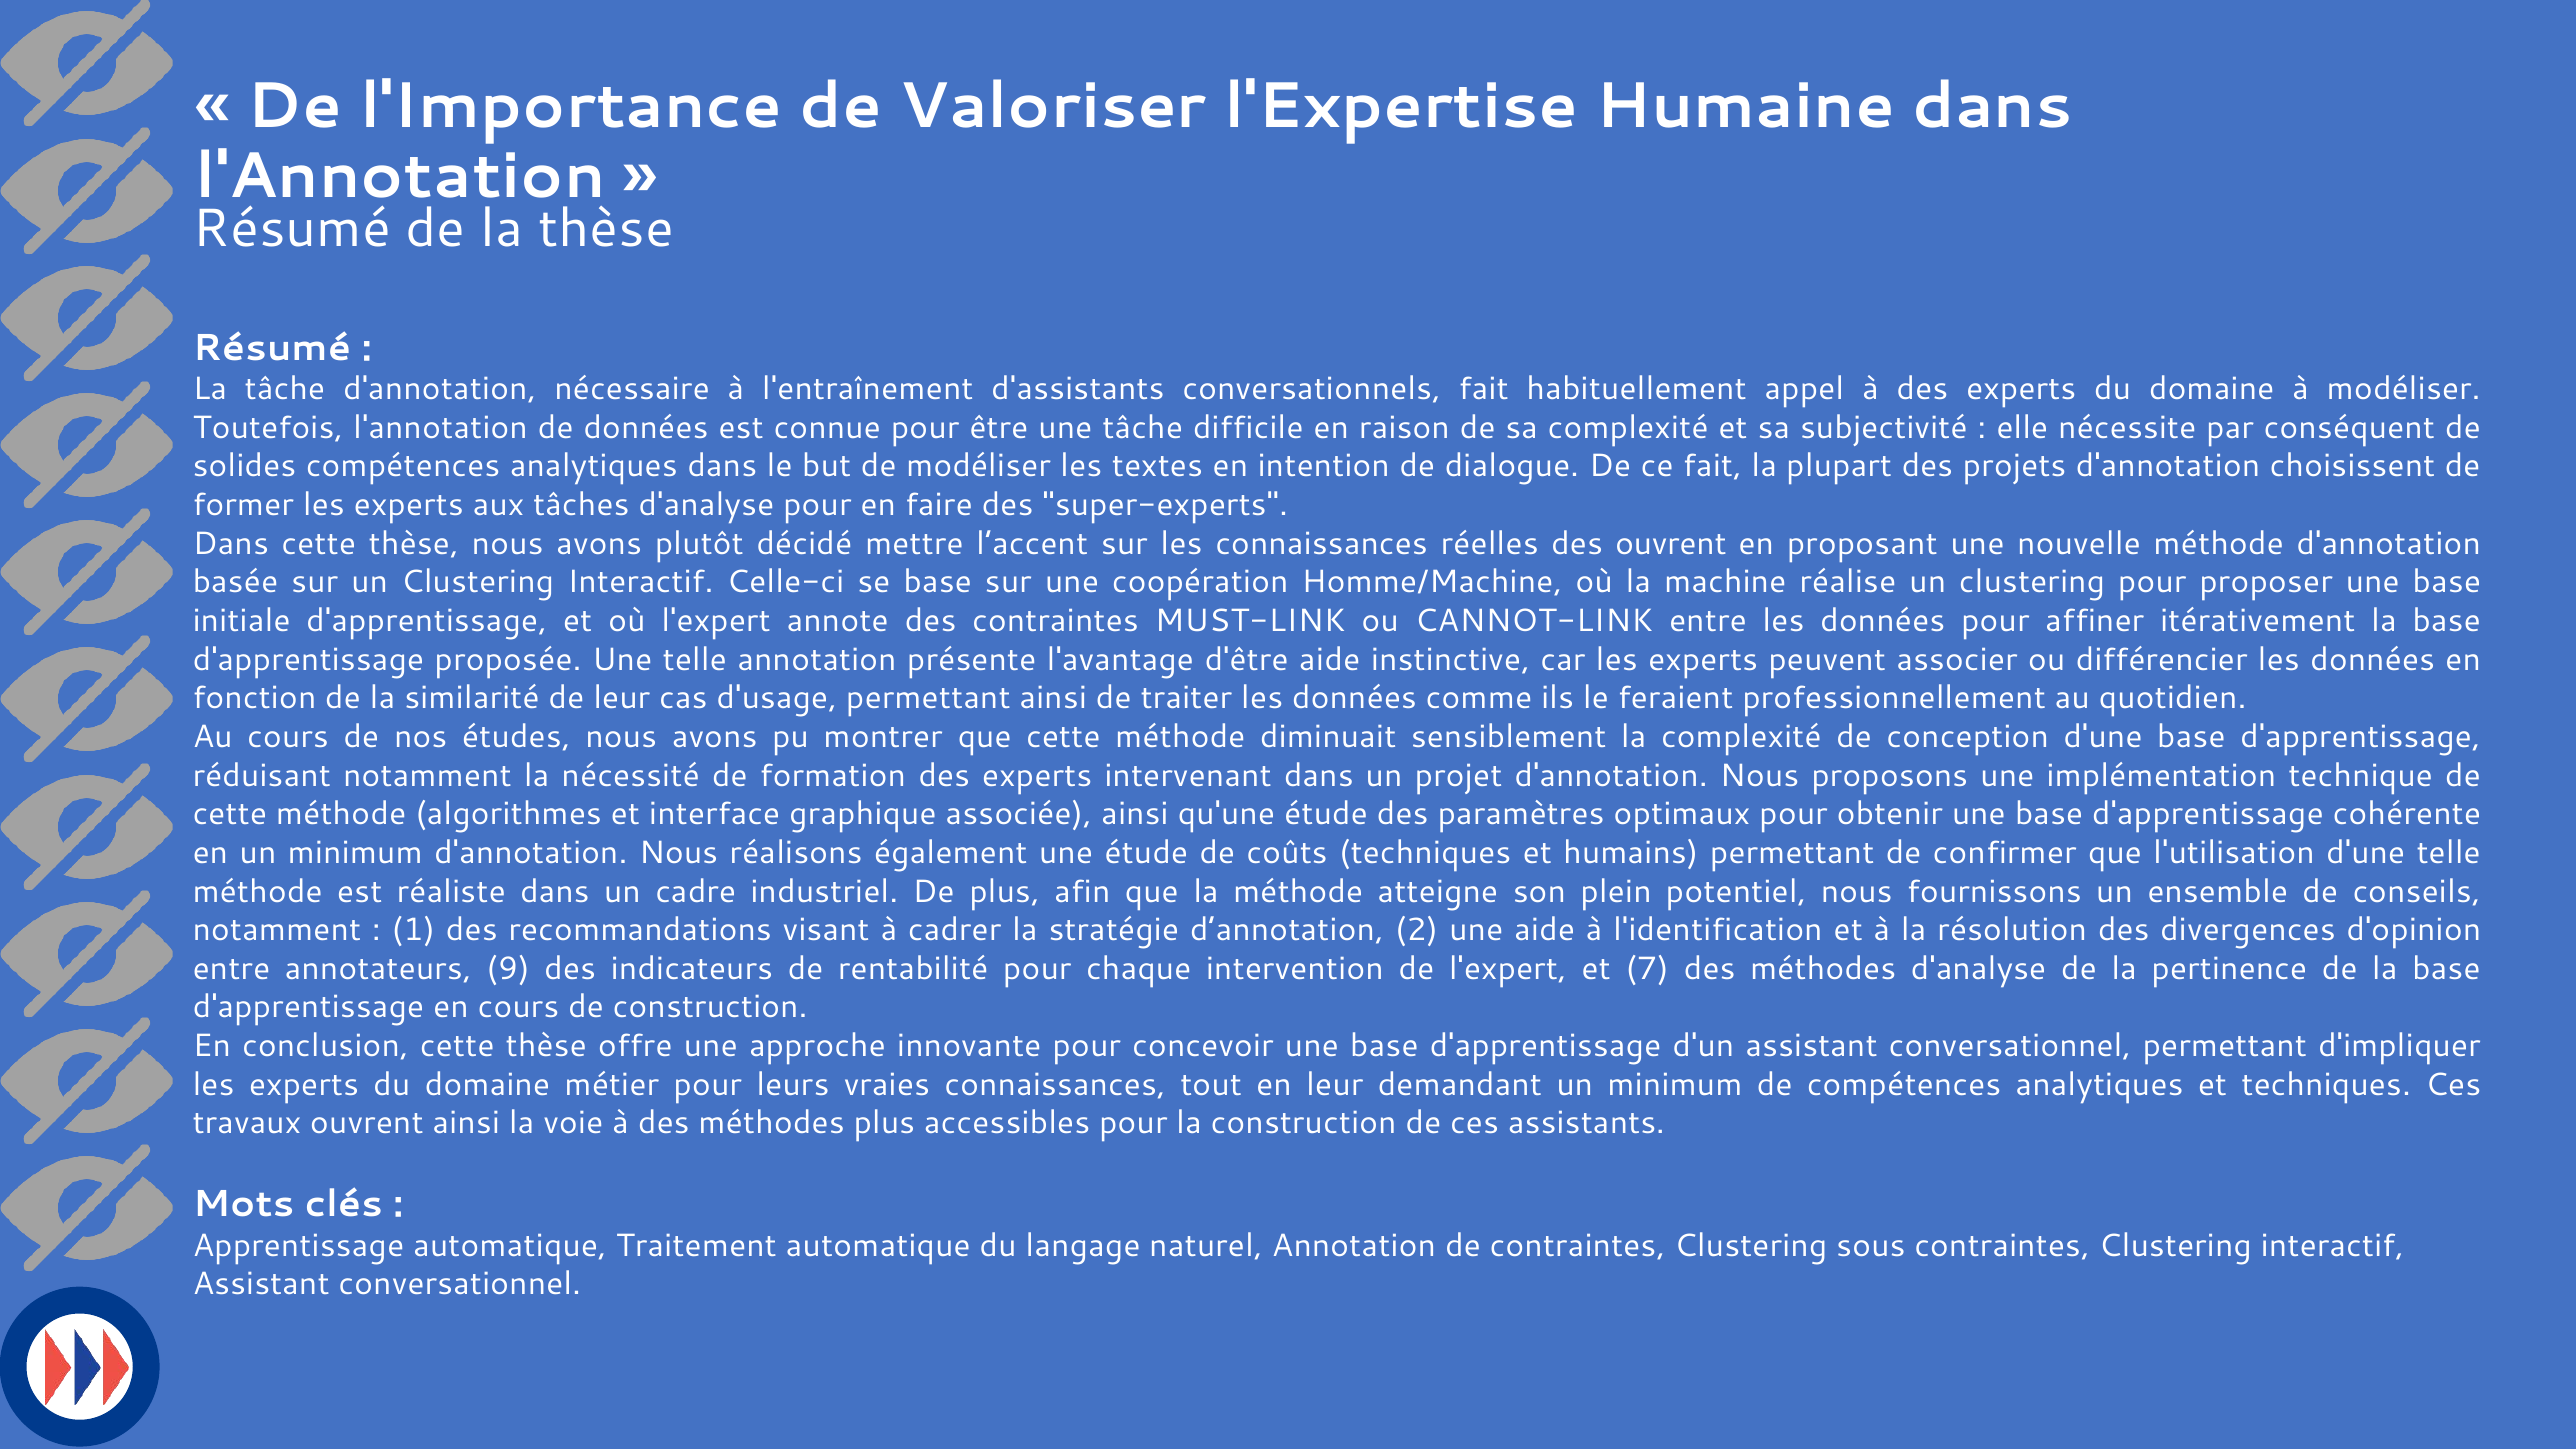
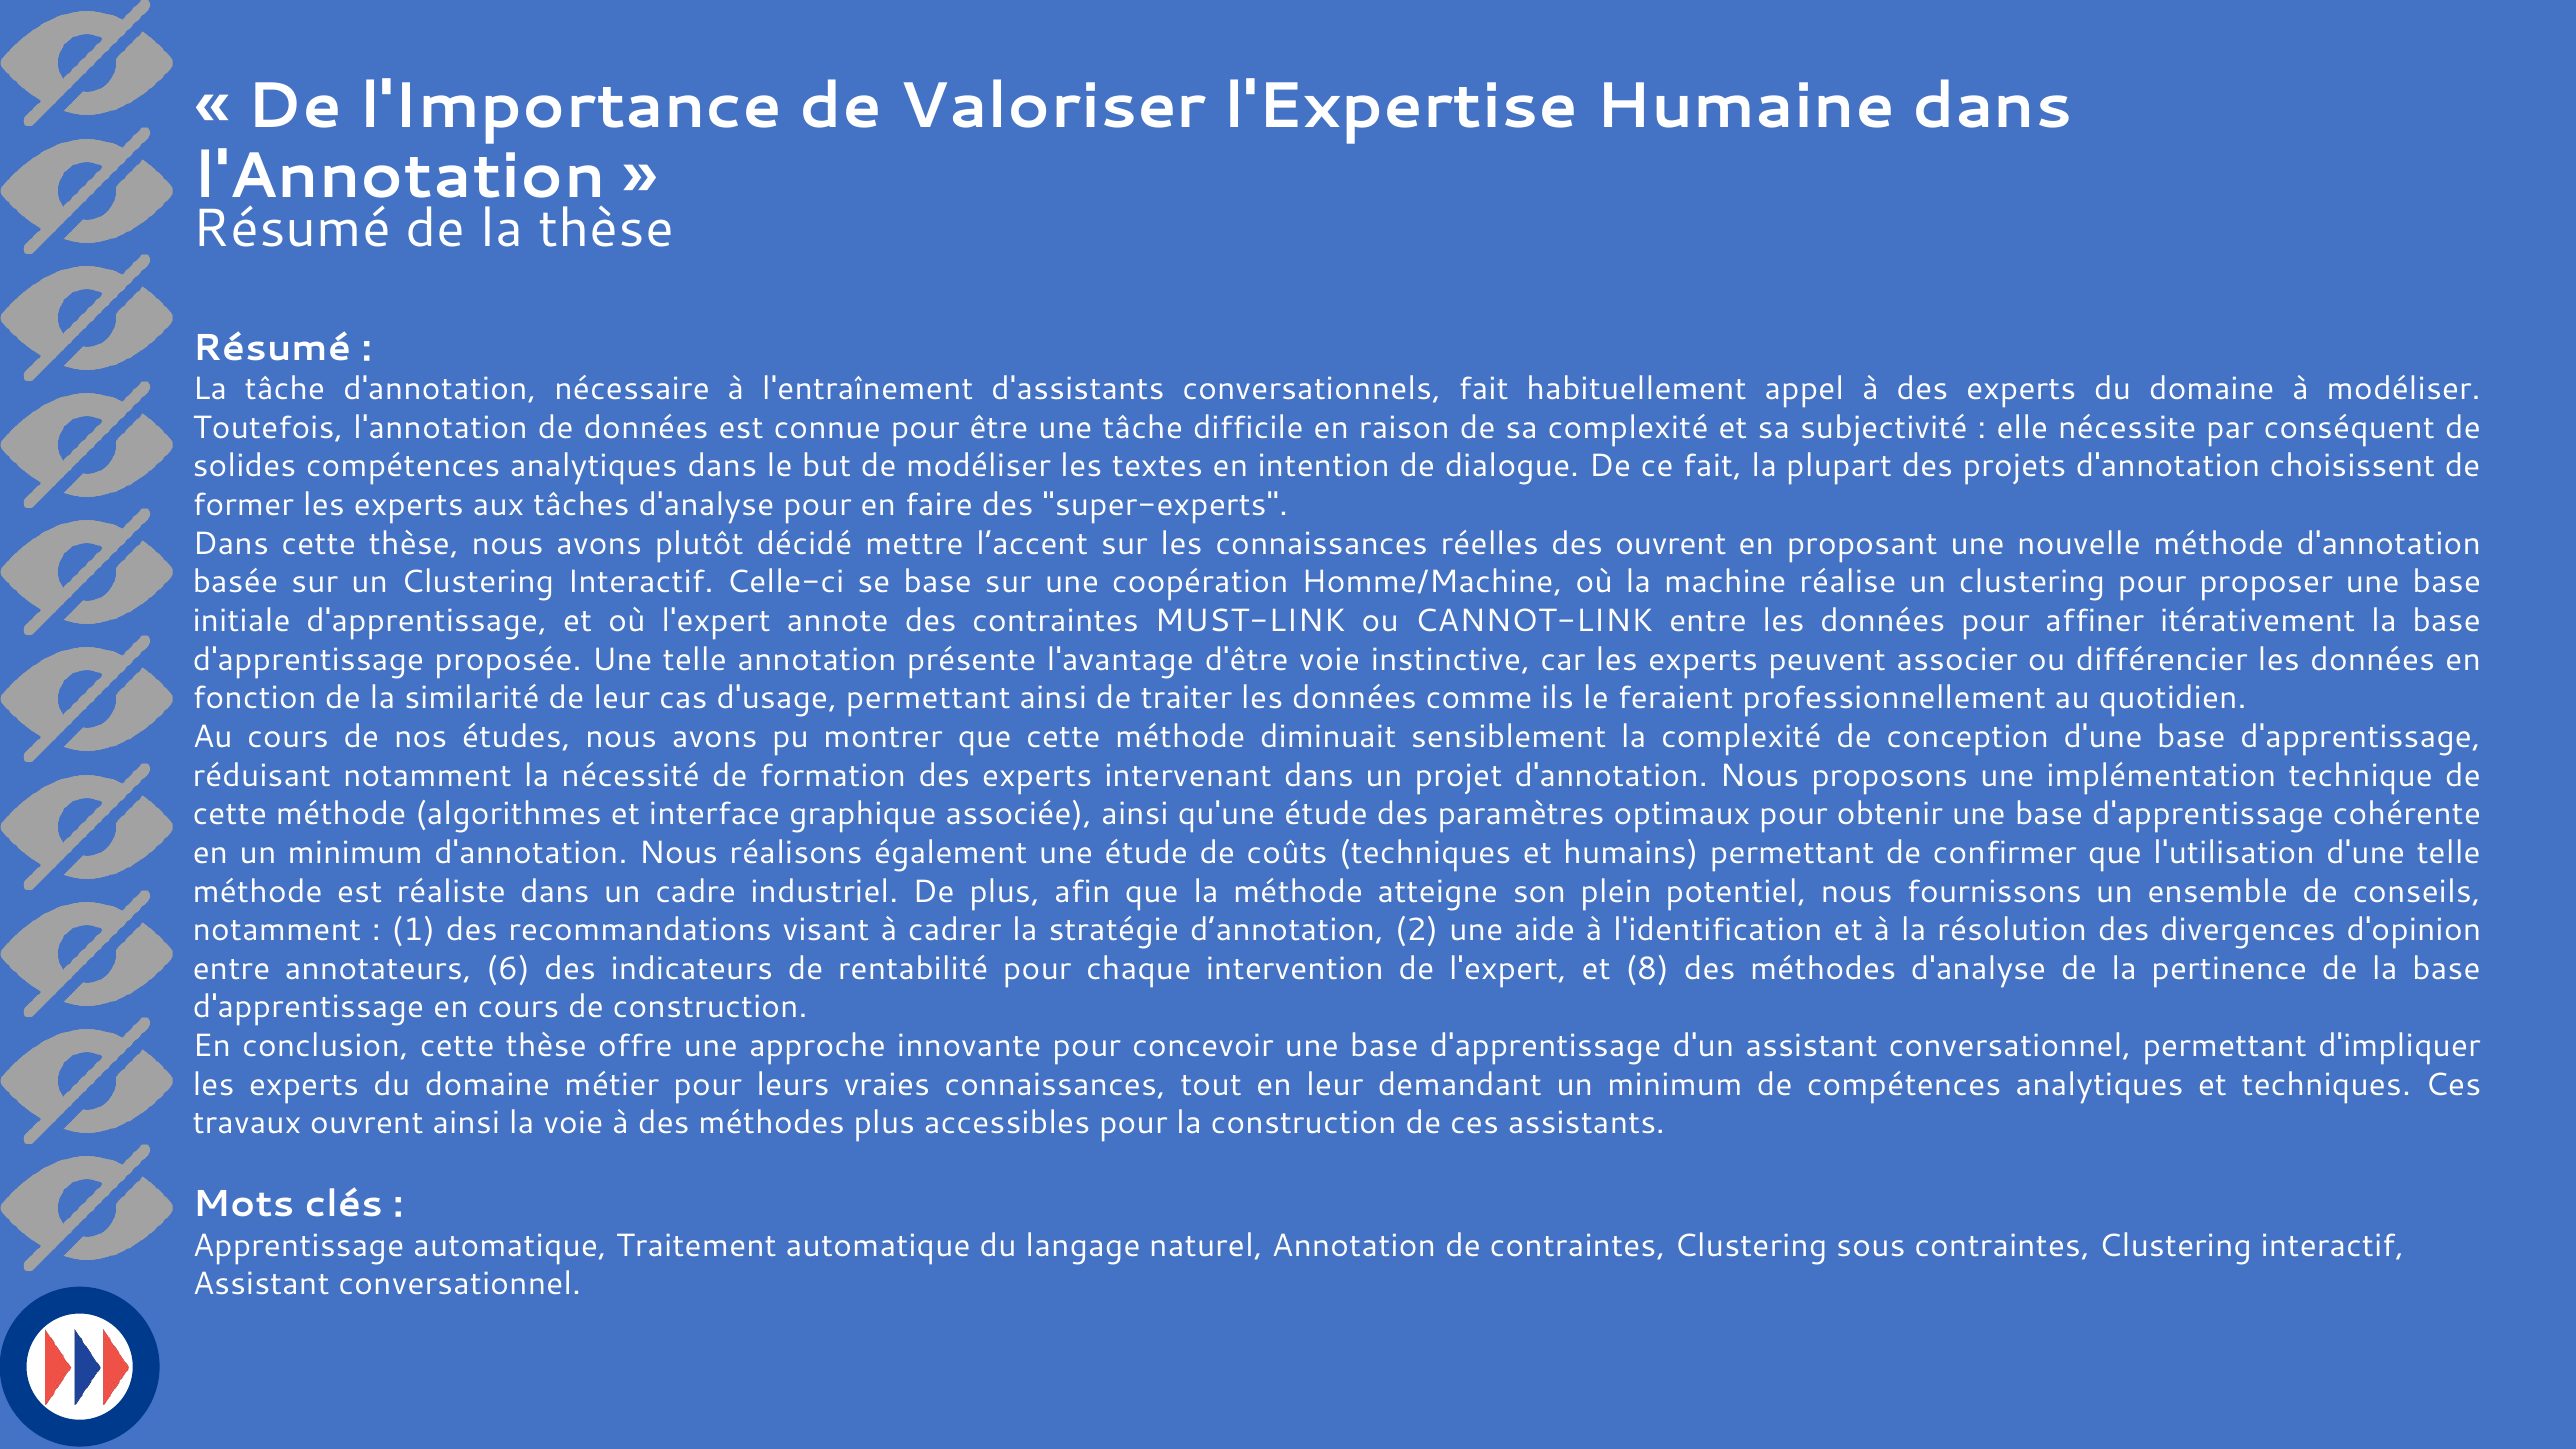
d'être aide: aide -> voie
9: 9 -> 6
7: 7 -> 8
